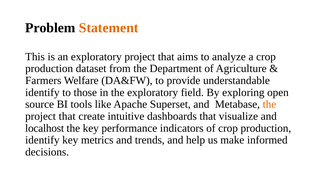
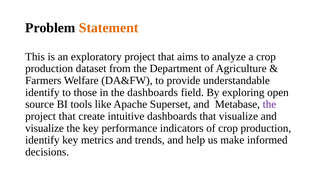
the exploratory: exploratory -> dashboards
the at (269, 104) colour: orange -> purple
localhost at (45, 128): localhost -> visualize
